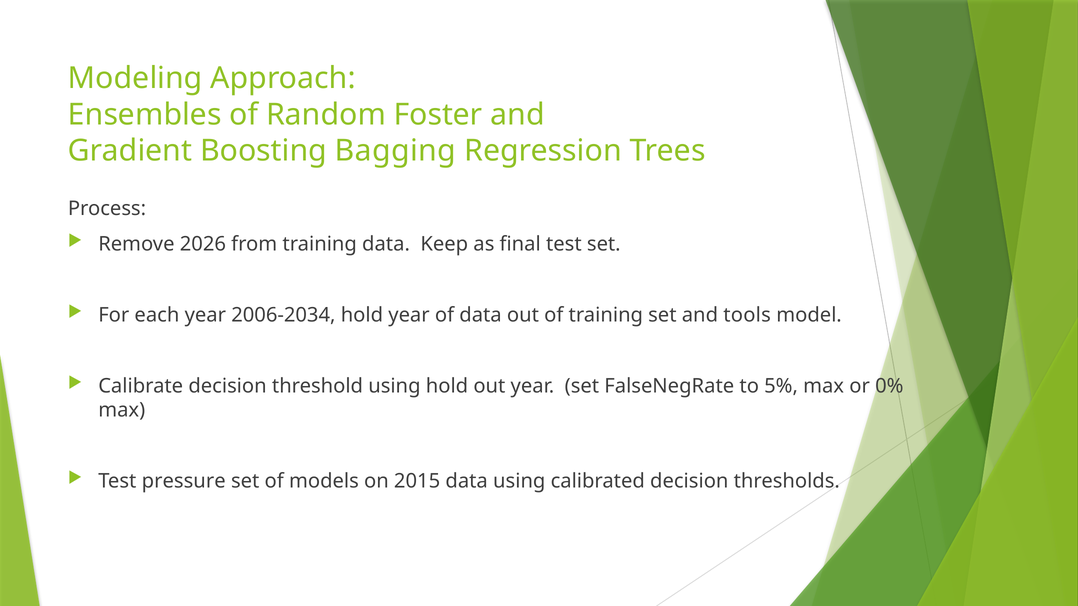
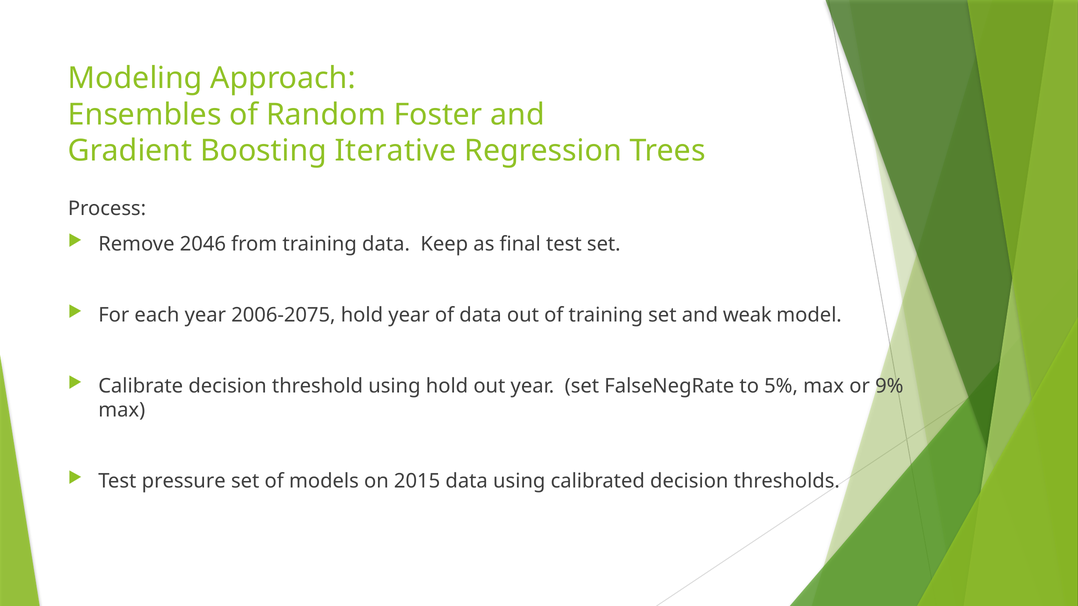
Bagging: Bagging -> Iterative
2026: 2026 -> 2046
2006-2034: 2006-2034 -> 2006-2075
tools: tools -> weak
0%: 0% -> 9%
